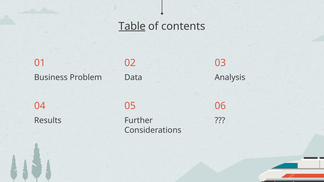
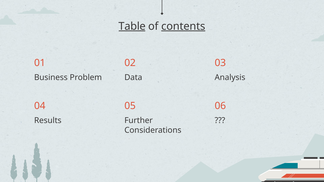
contents underline: none -> present
